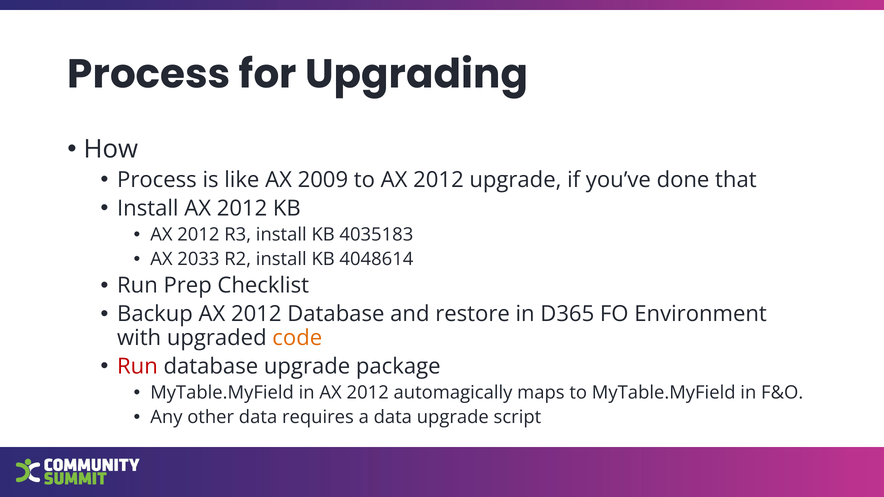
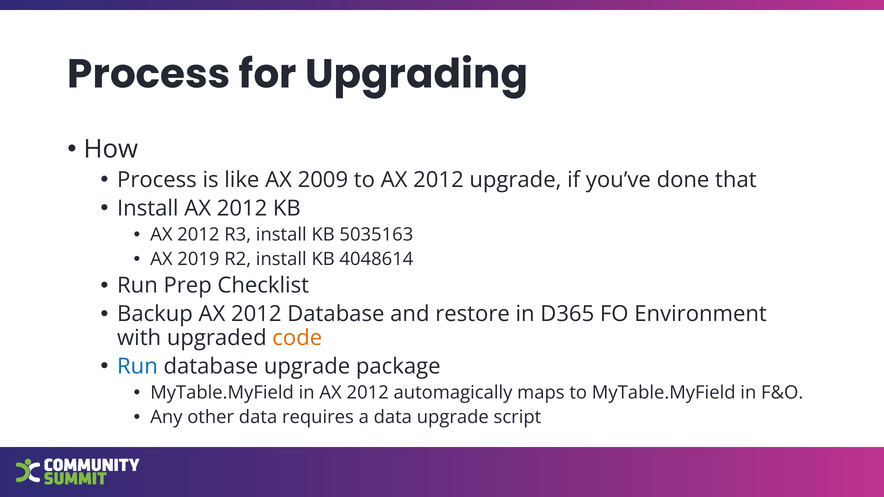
4035183: 4035183 -> 5035163
2033: 2033 -> 2019
Run at (137, 367) colour: red -> blue
